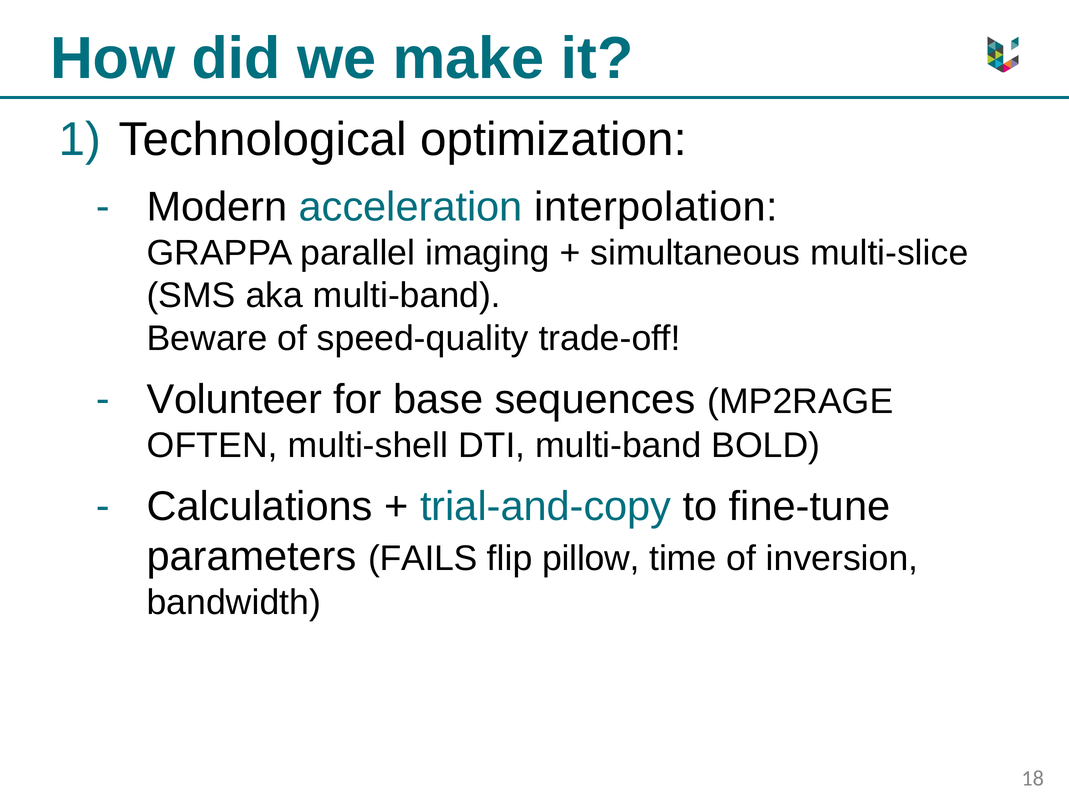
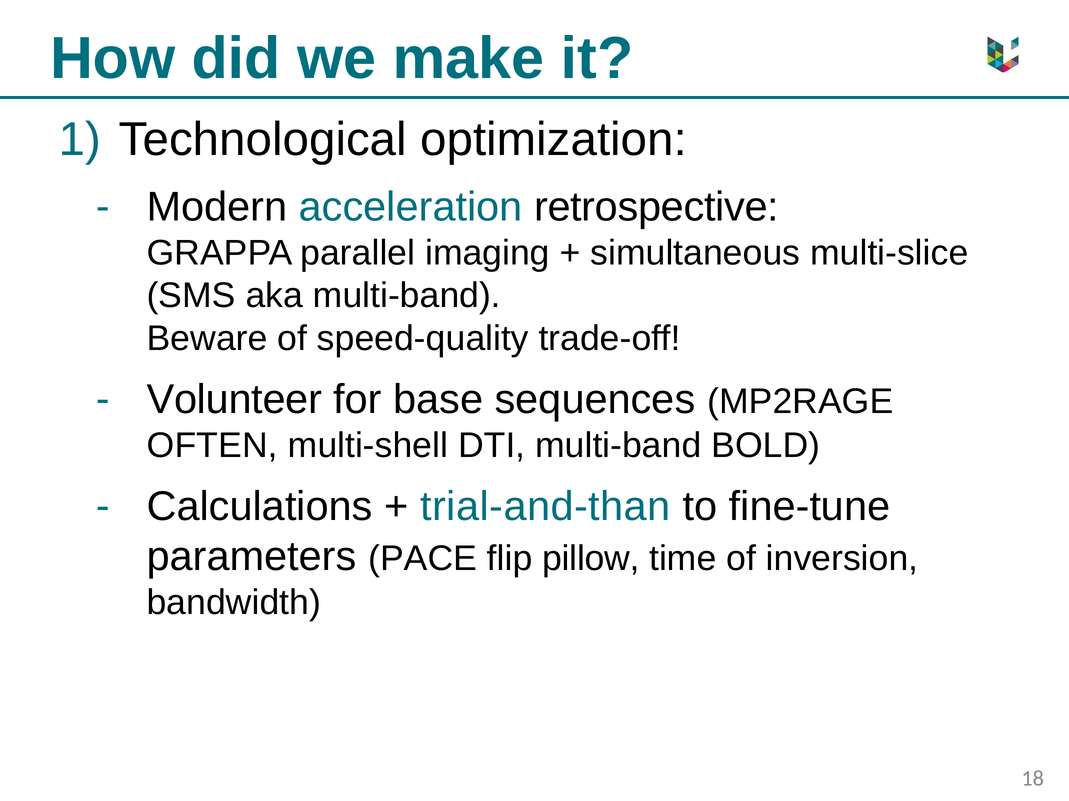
interpolation: interpolation -> retrospective
trial-and-copy: trial-and-copy -> trial-and-than
FAILS: FAILS -> PACE
